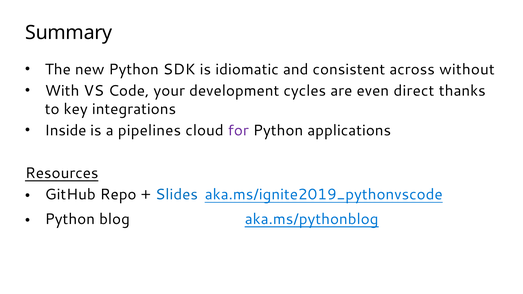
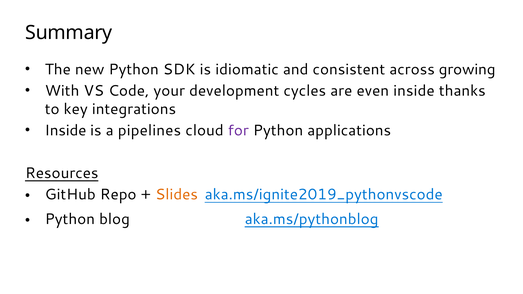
without: without -> growing
even direct: direct -> inside
Slides colour: blue -> orange
